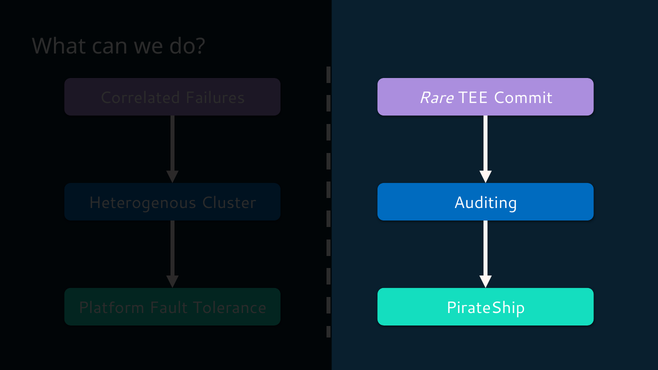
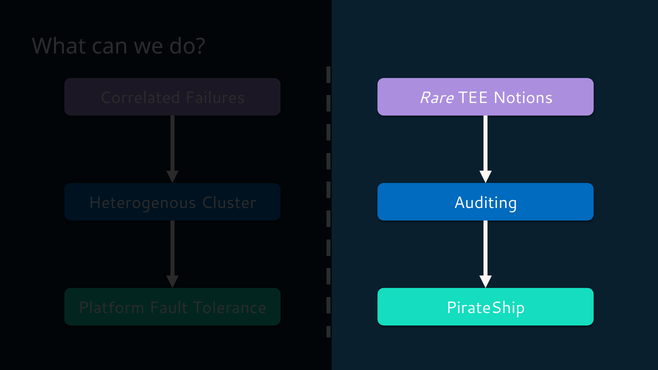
Commit: Commit -> Notions
